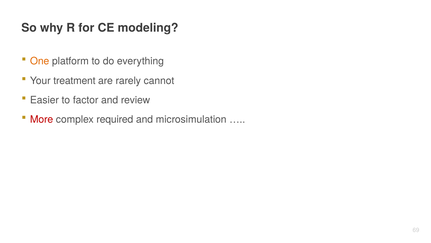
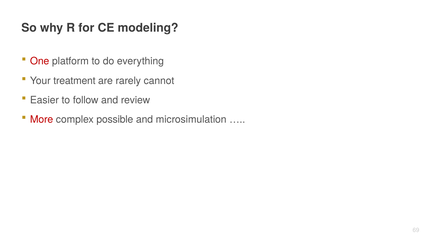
One colour: orange -> red
factor: factor -> follow
required: required -> possible
